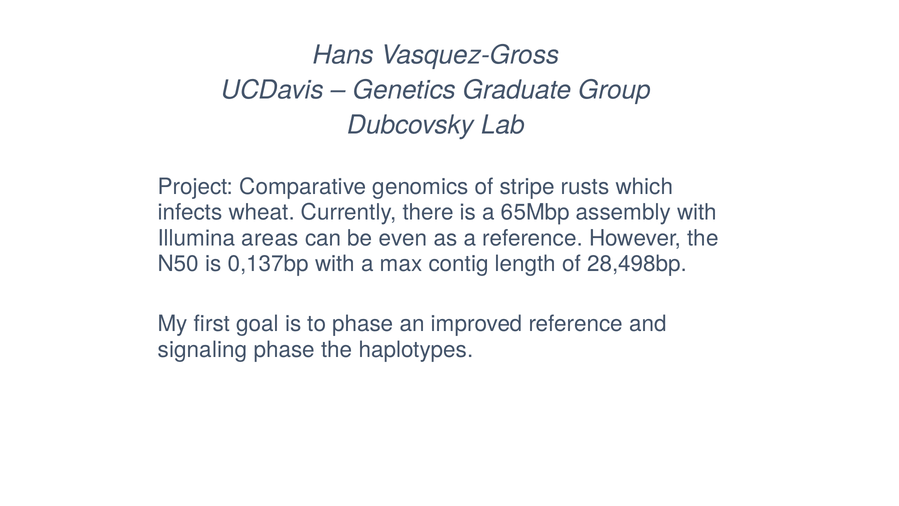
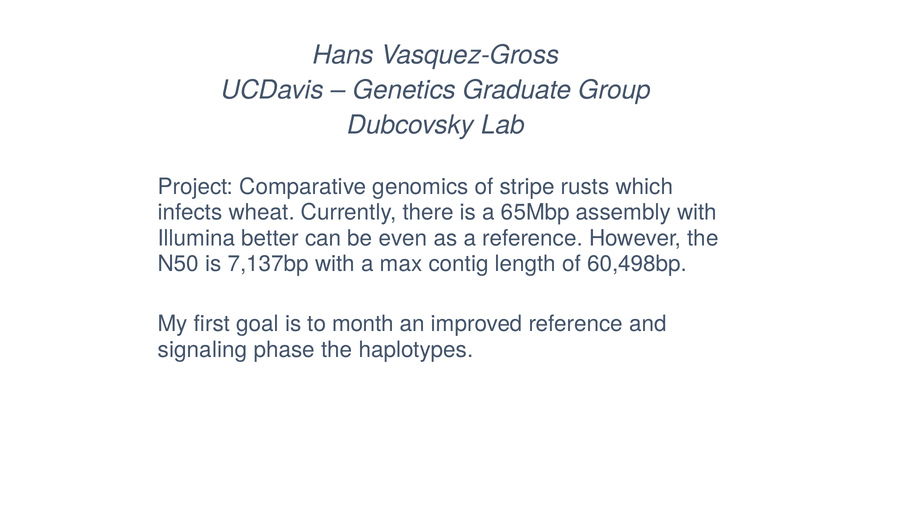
areas: areas -> better
0,137bp: 0,137bp -> 7,137bp
28,498bp: 28,498bp -> 60,498bp
to phase: phase -> month
